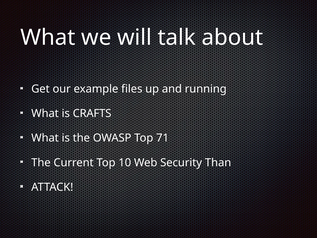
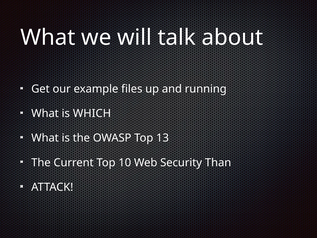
CRAFTS: CRAFTS -> WHICH
71: 71 -> 13
